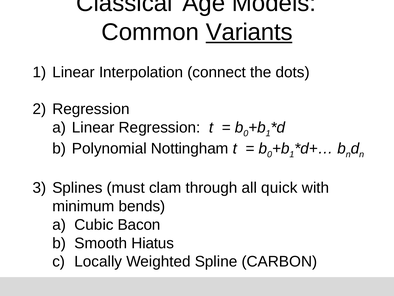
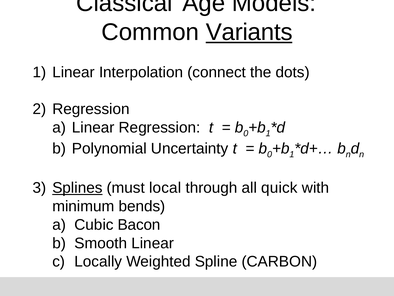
Nottingham: Nottingham -> Uncertainty
Splines underline: none -> present
clam: clam -> local
Smooth Hiatus: Hiatus -> Linear
